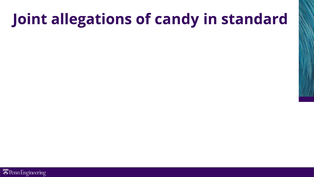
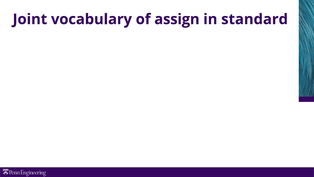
allegations: allegations -> vocabulary
candy: candy -> assign
